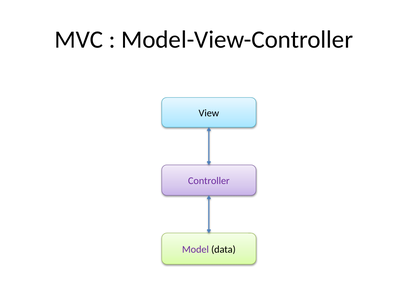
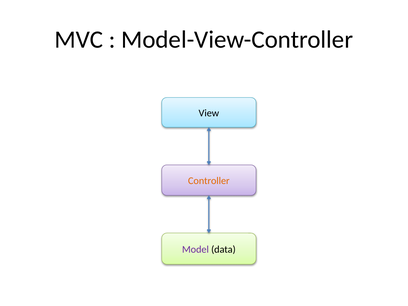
Controller colour: purple -> orange
